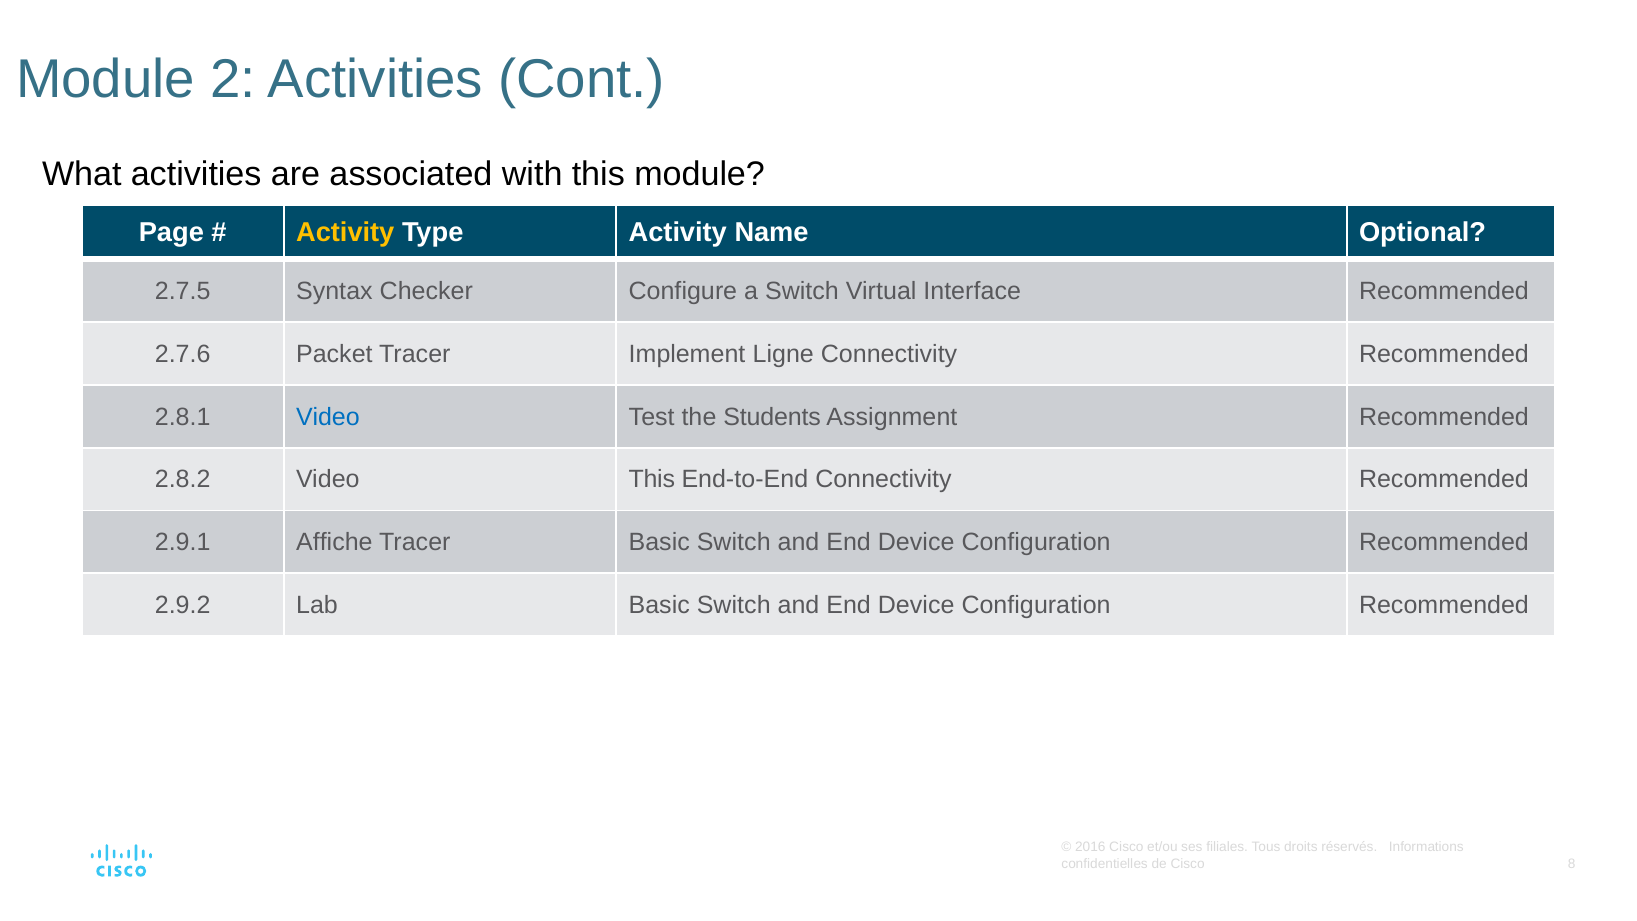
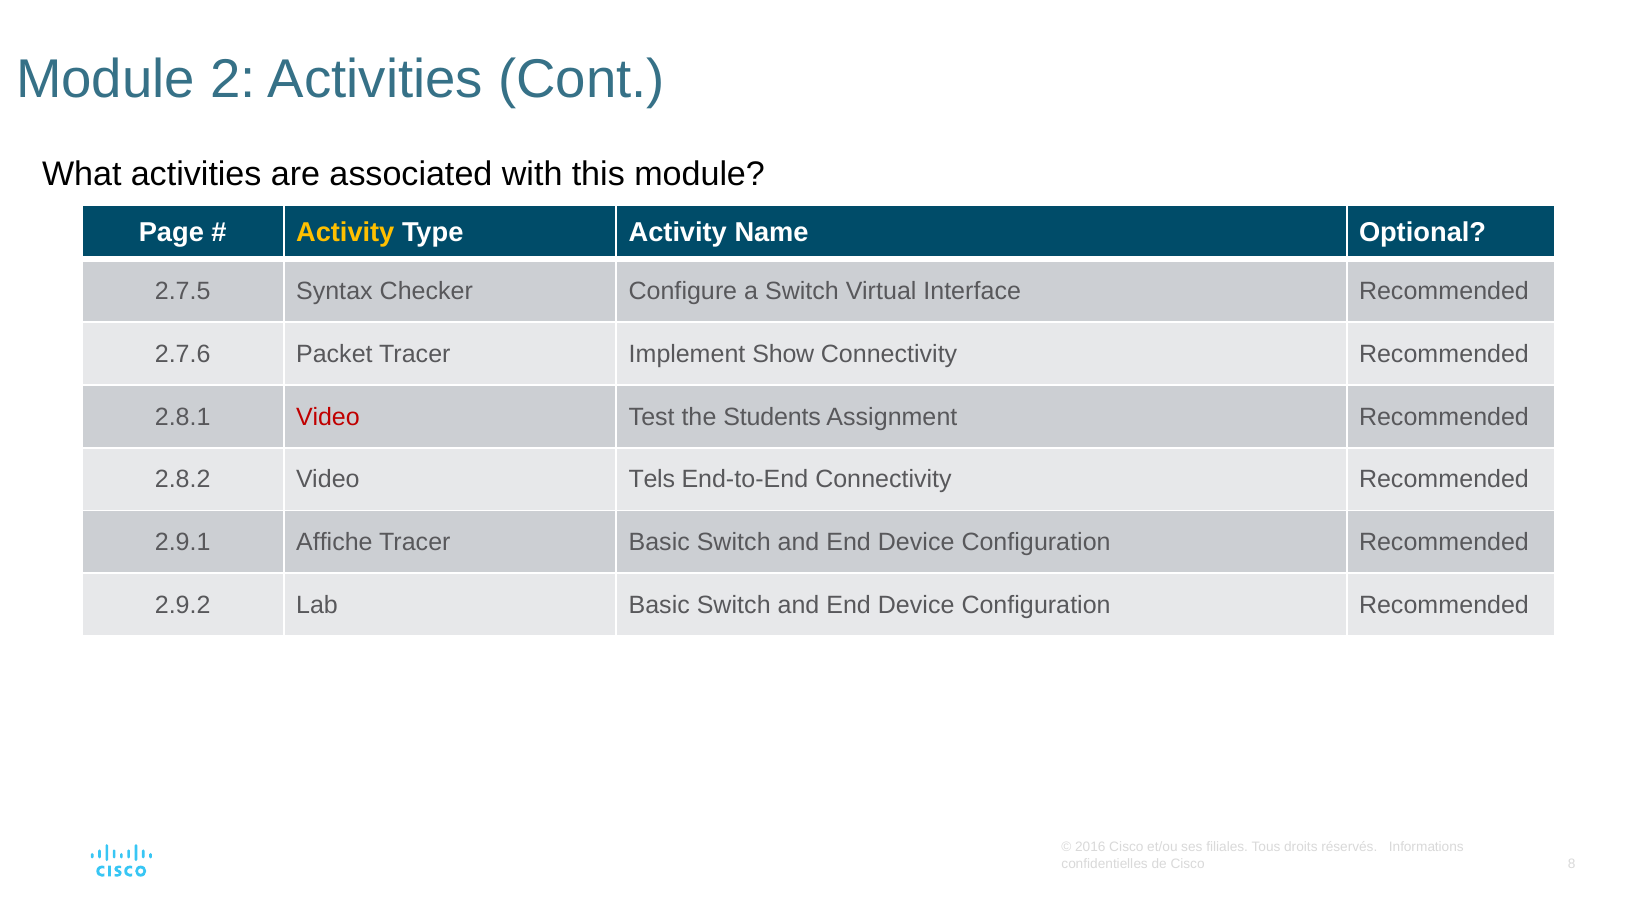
Ligne: Ligne -> Show
Video at (328, 417) colour: blue -> red
Video This: This -> Tels
